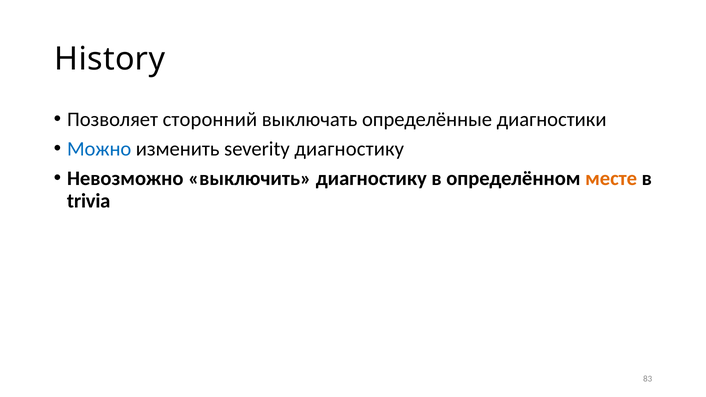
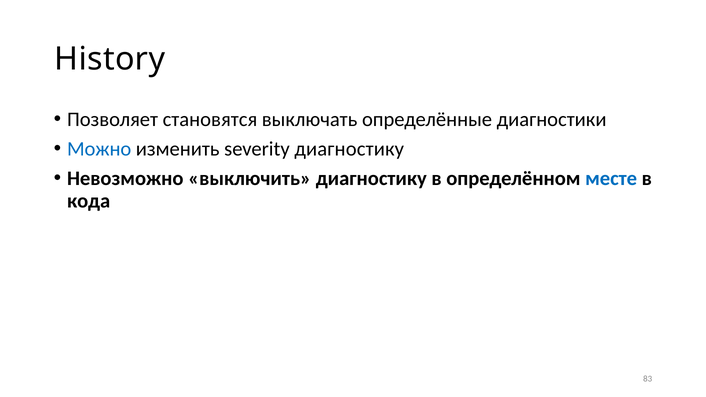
сторонний: сторонний -> становятся
месте colour: orange -> blue
trivia: trivia -> кода
